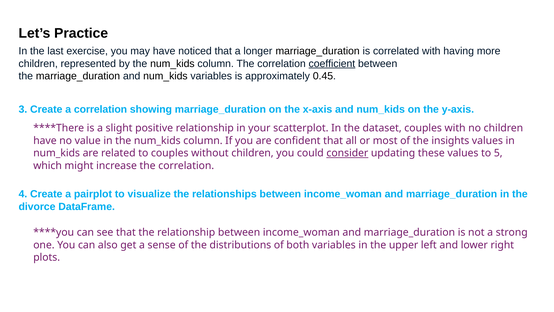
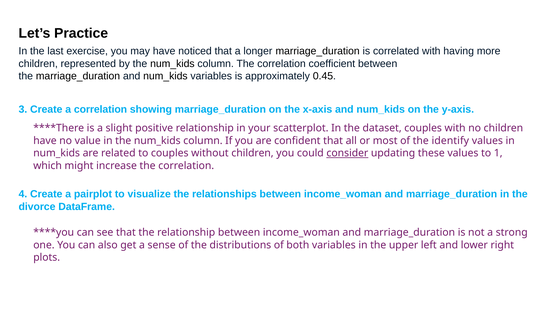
coefficient underline: present -> none
insights: insights -> identify
5: 5 -> 1
